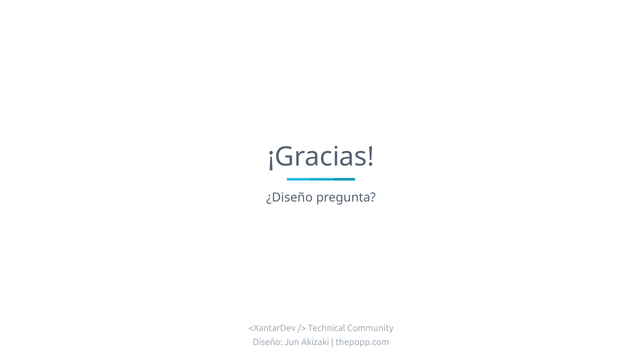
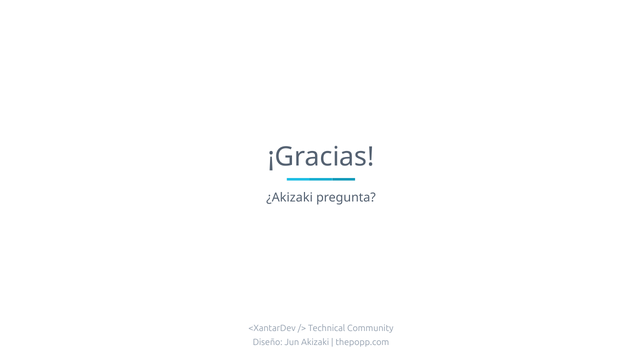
¿Diseño: ¿Diseño -> ¿Akizaki
